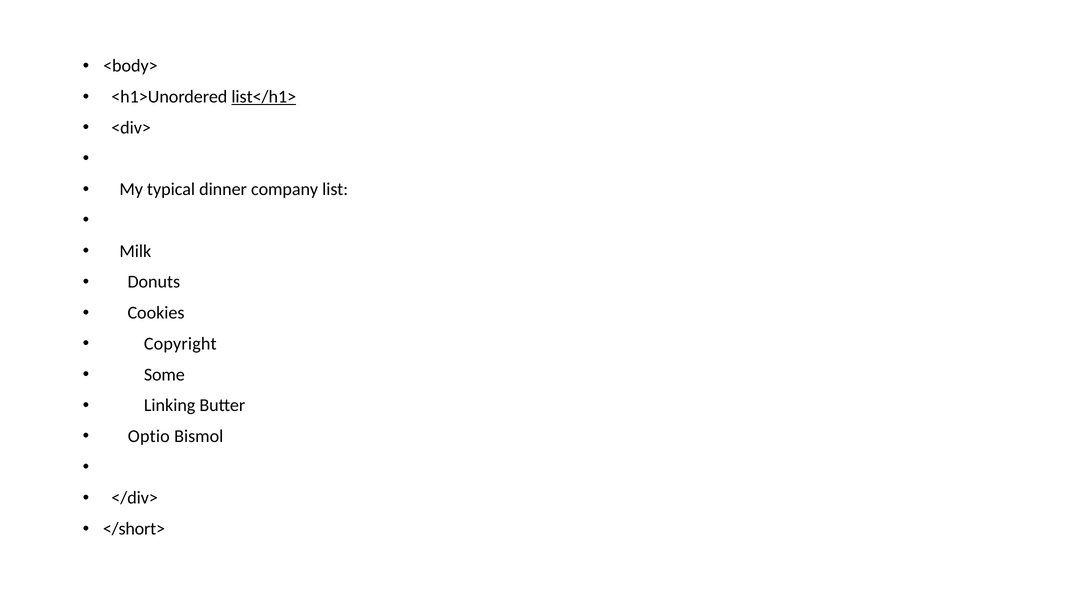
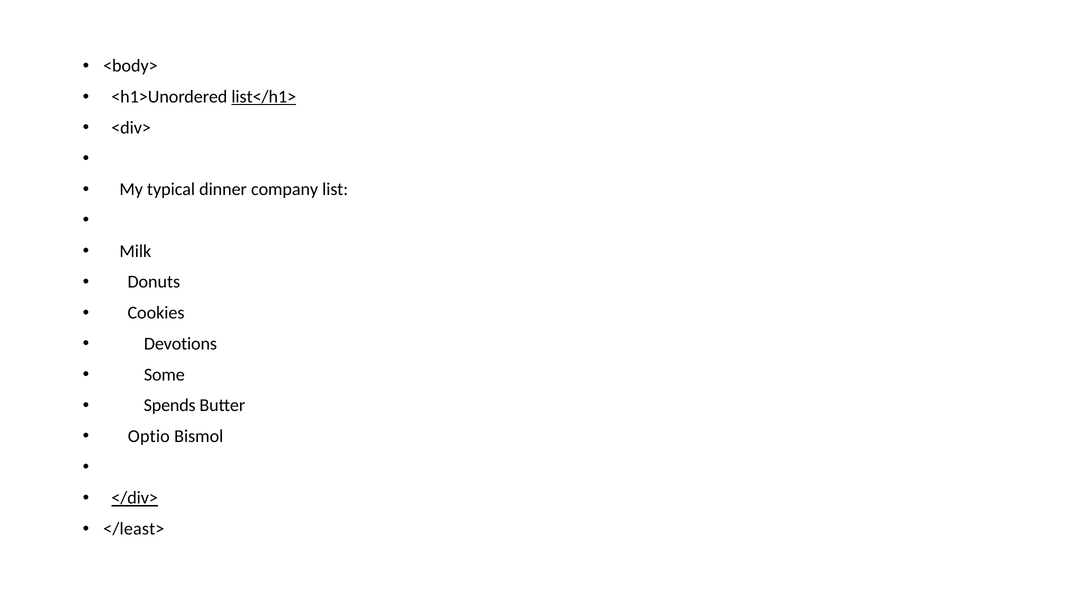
Copyright: Copyright -> Devotions
Linking: Linking -> Spends
</div> underline: none -> present
</short>: </short> -> </least>
